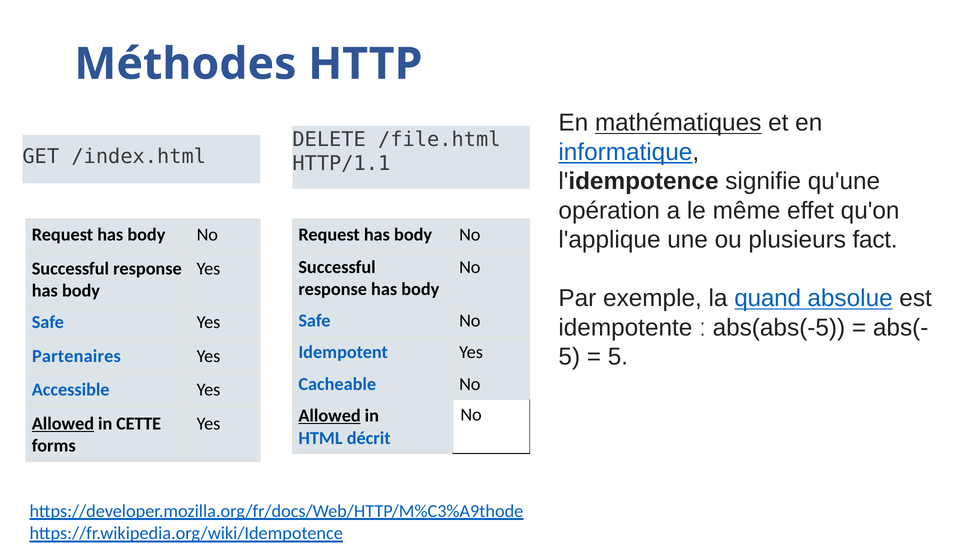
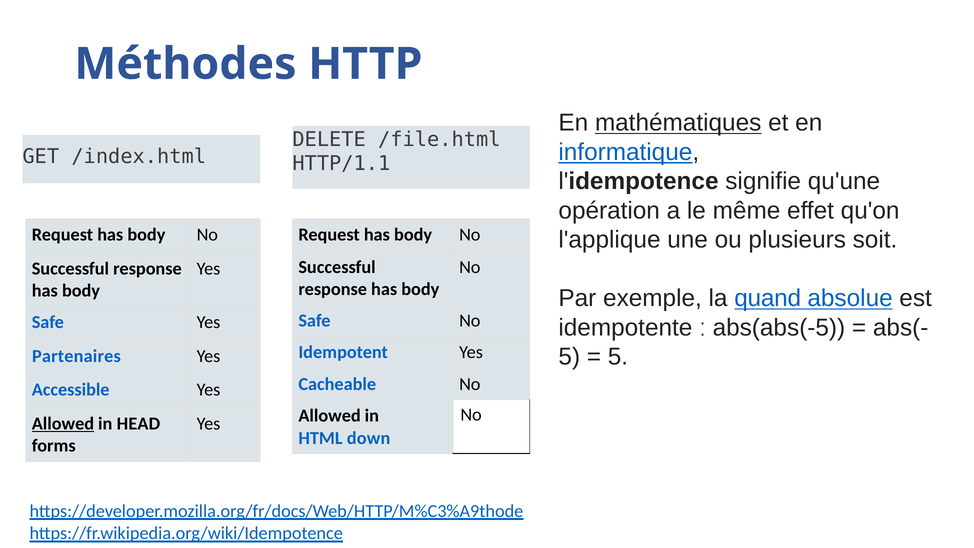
fact: fact -> soit
Allowed at (330, 416) underline: present -> none
CETTE: CETTE -> HEAD
décrit: décrit -> down
